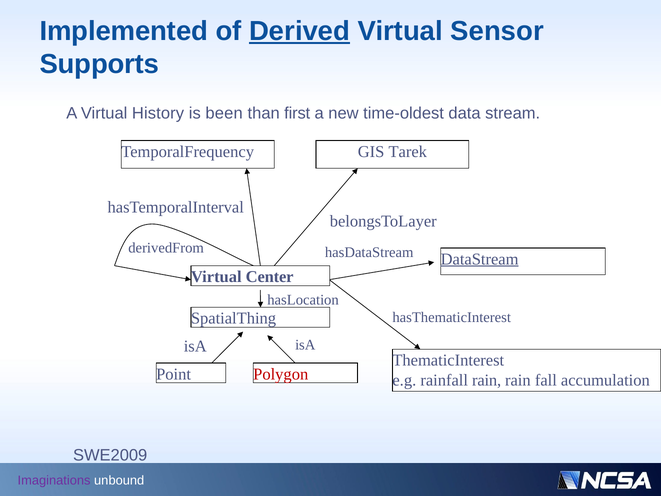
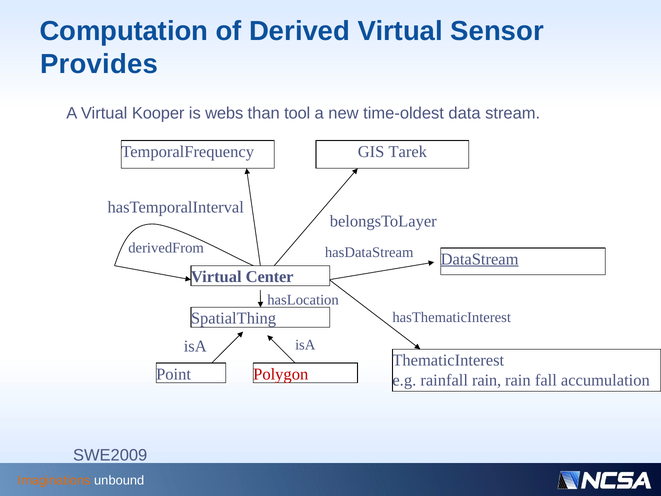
Implemented: Implemented -> Computation
Derived underline: present -> none
Supports: Supports -> Provides
History: History -> Kooper
been: been -> webs
first: first -> tool
Imaginations colour: purple -> orange
